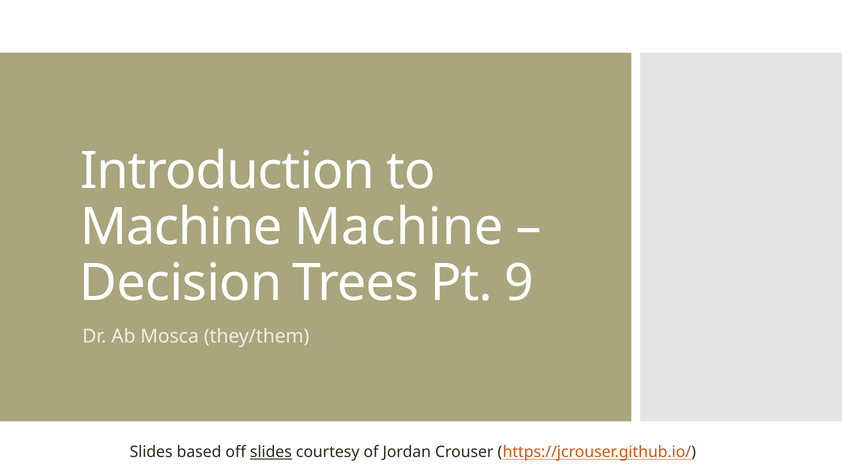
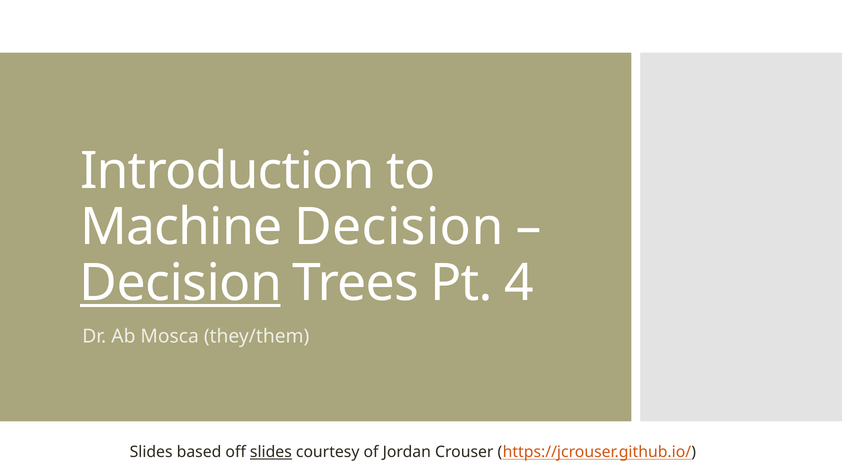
Machine Machine: Machine -> Decision
Decision at (181, 283) underline: none -> present
9: 9 -> 4
